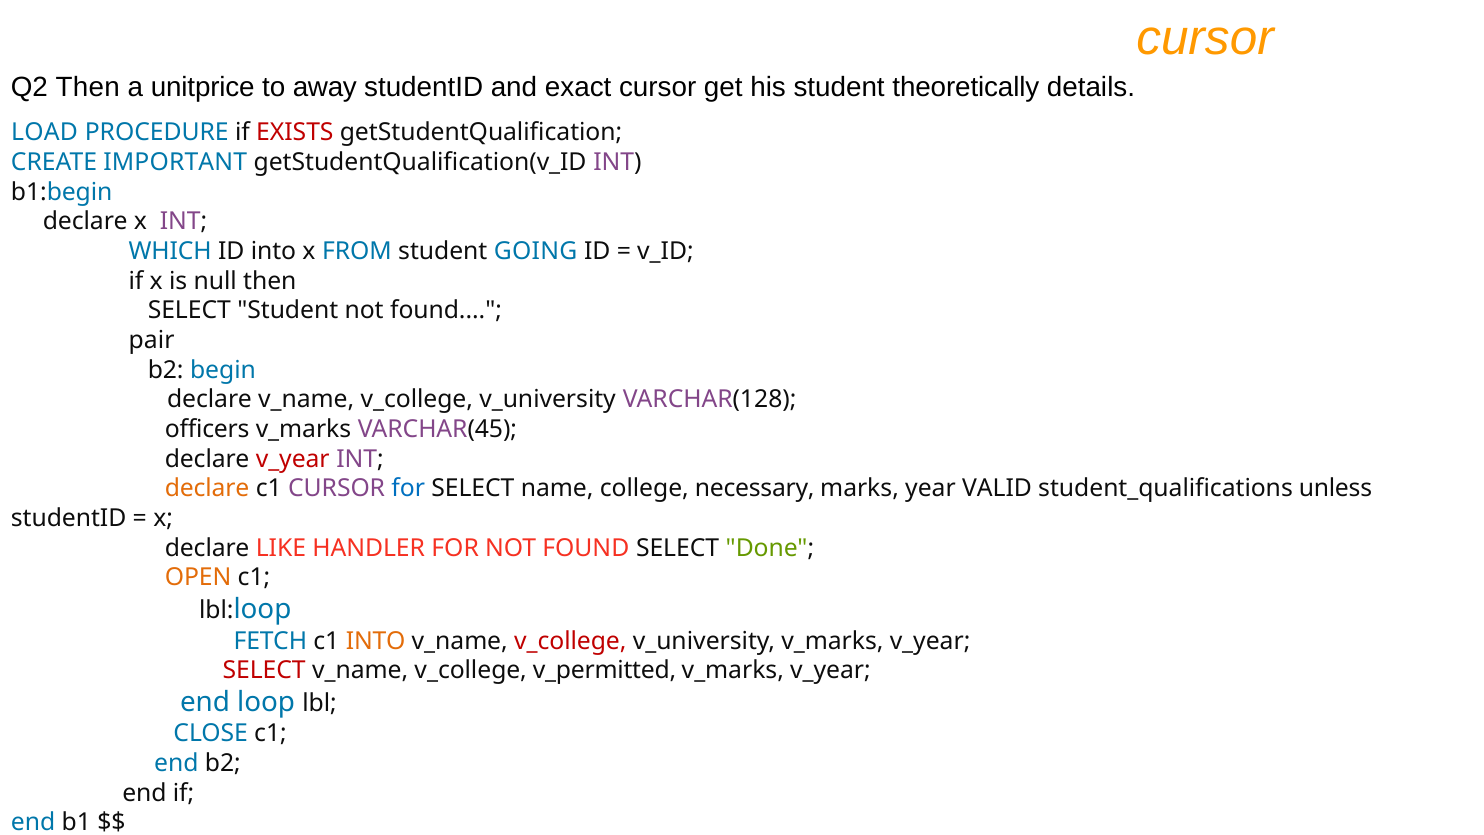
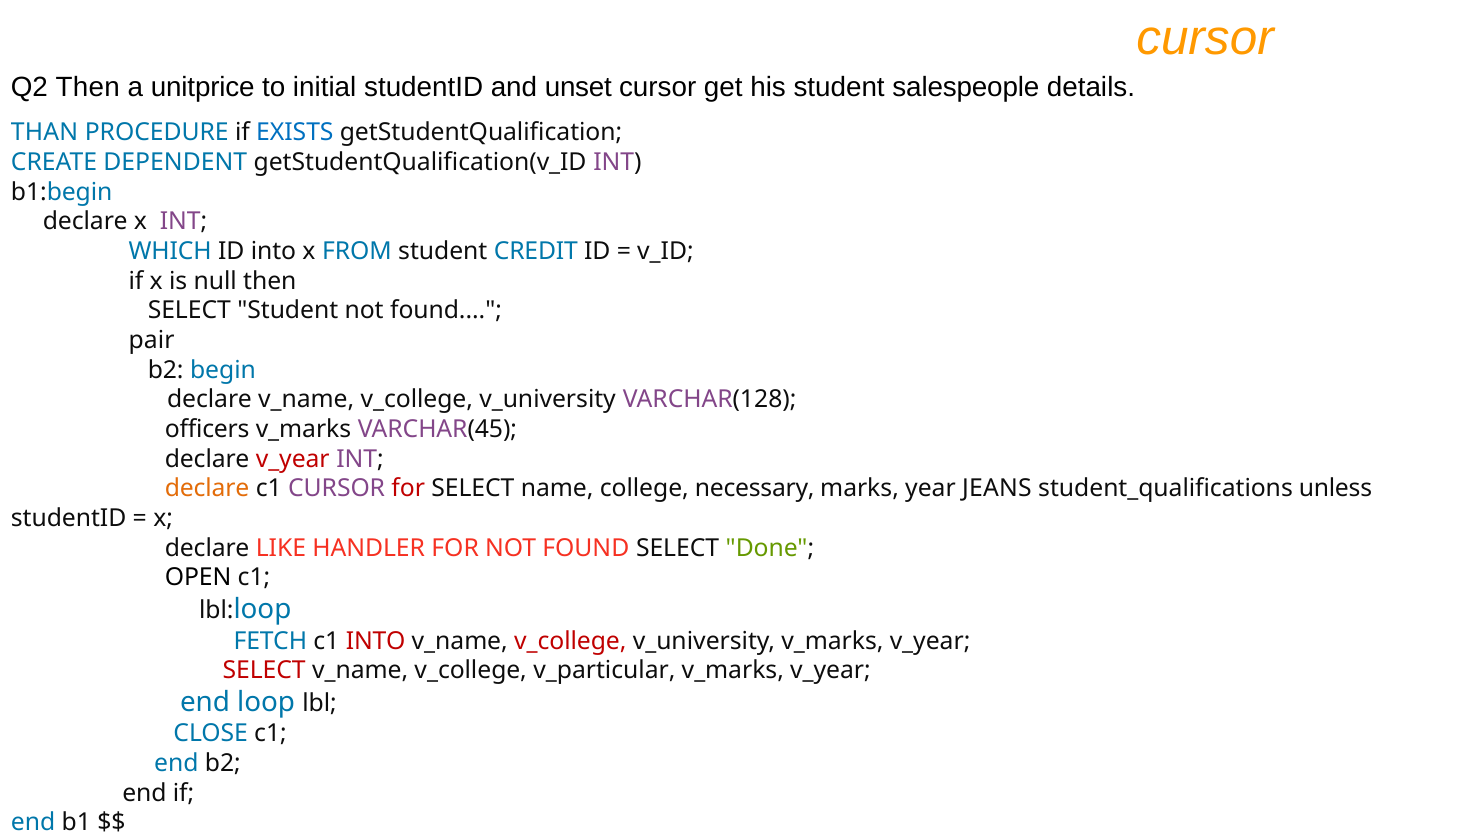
away: away -> initial
exact: exact -> unset
theoretically: theoretically -> salespeople
LOAD: LOAD -> THAN
EXISTS colour: red -> blue
IMPORTANT: IMPORTANT -> DEPENDENT
GOING: GOING -> CREDIT
for at (408, 489) colour: blue -> red
VALID: VALID -> JEANS
OPEN colour: orange -> black
INTO at (376, 641) colour: orange -> red
v_permitted: v_permitted -> v_particular
